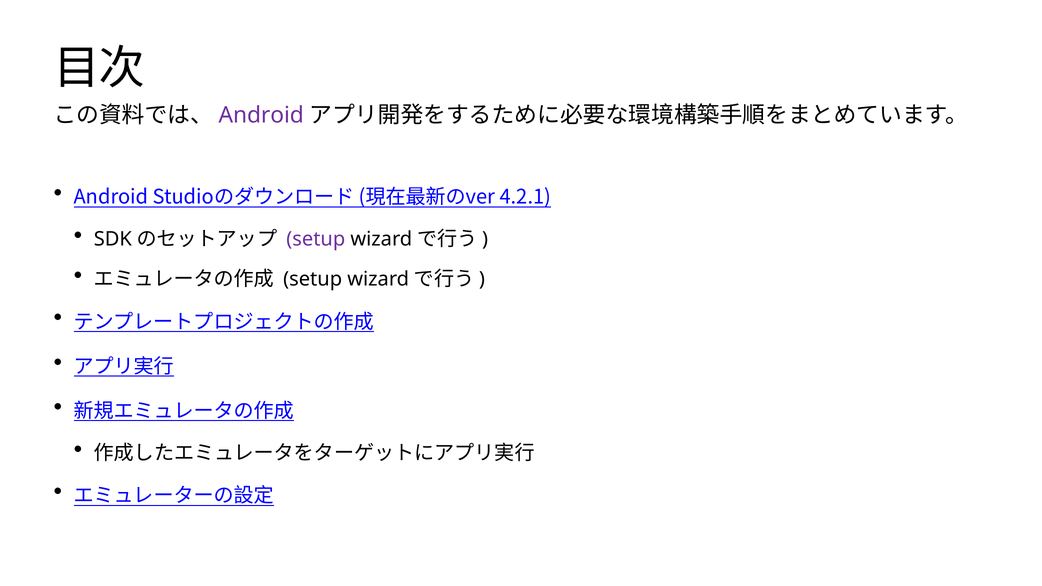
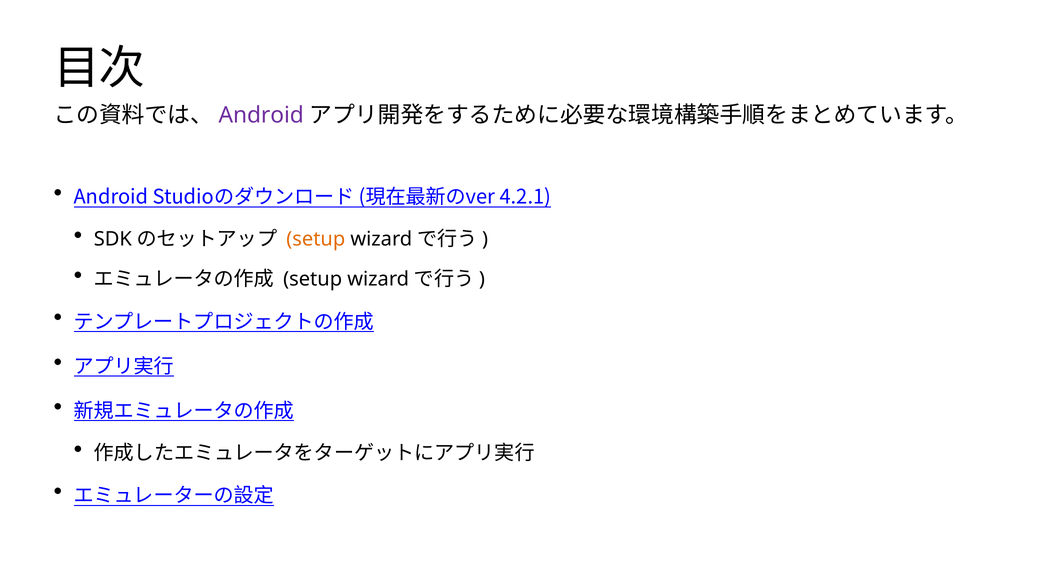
setup at (316, 239) colour: purple -> orange
